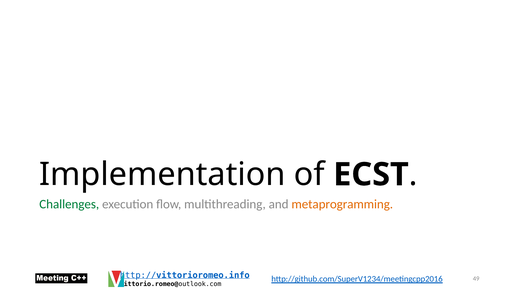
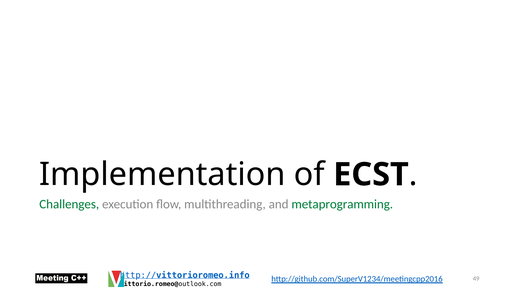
metaprogramming colour: orange -> green
